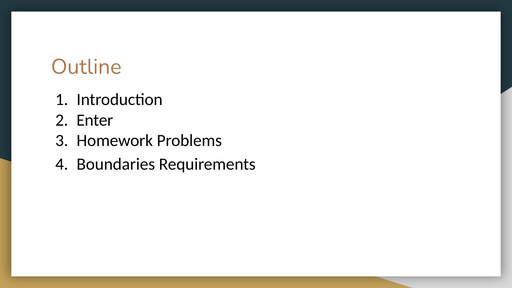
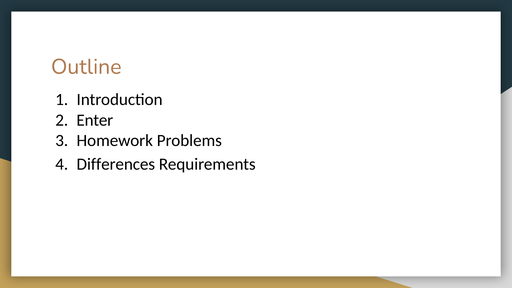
Boundaries: Boundaries -> Differences
